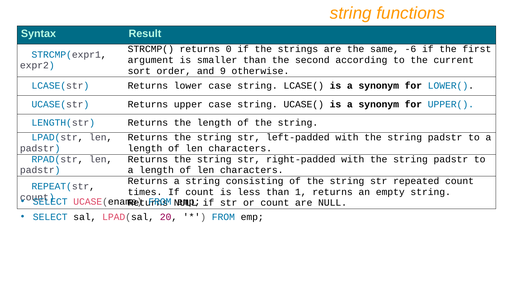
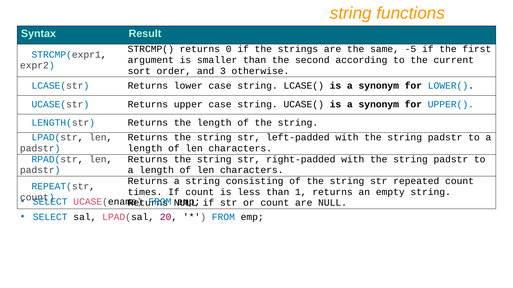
-6: -6 -> -5
9: 9 -> 3
